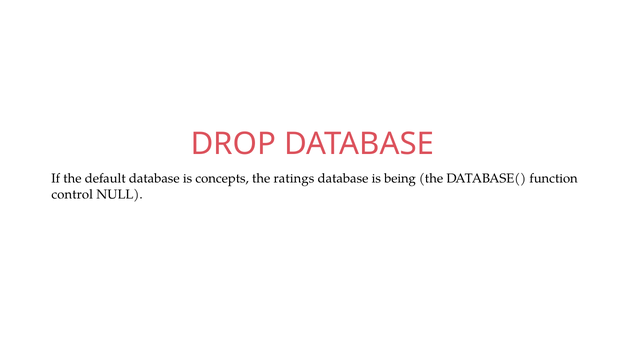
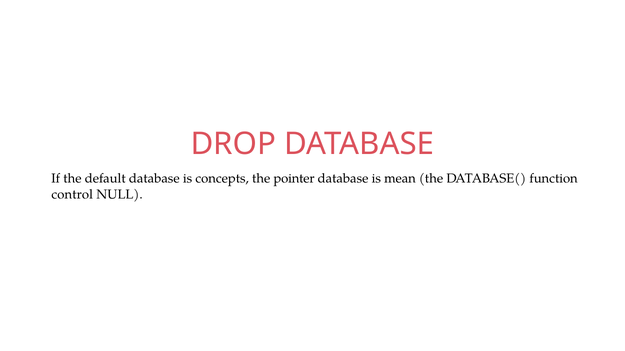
ratings: ratings -> pointer
being: being -> mean
